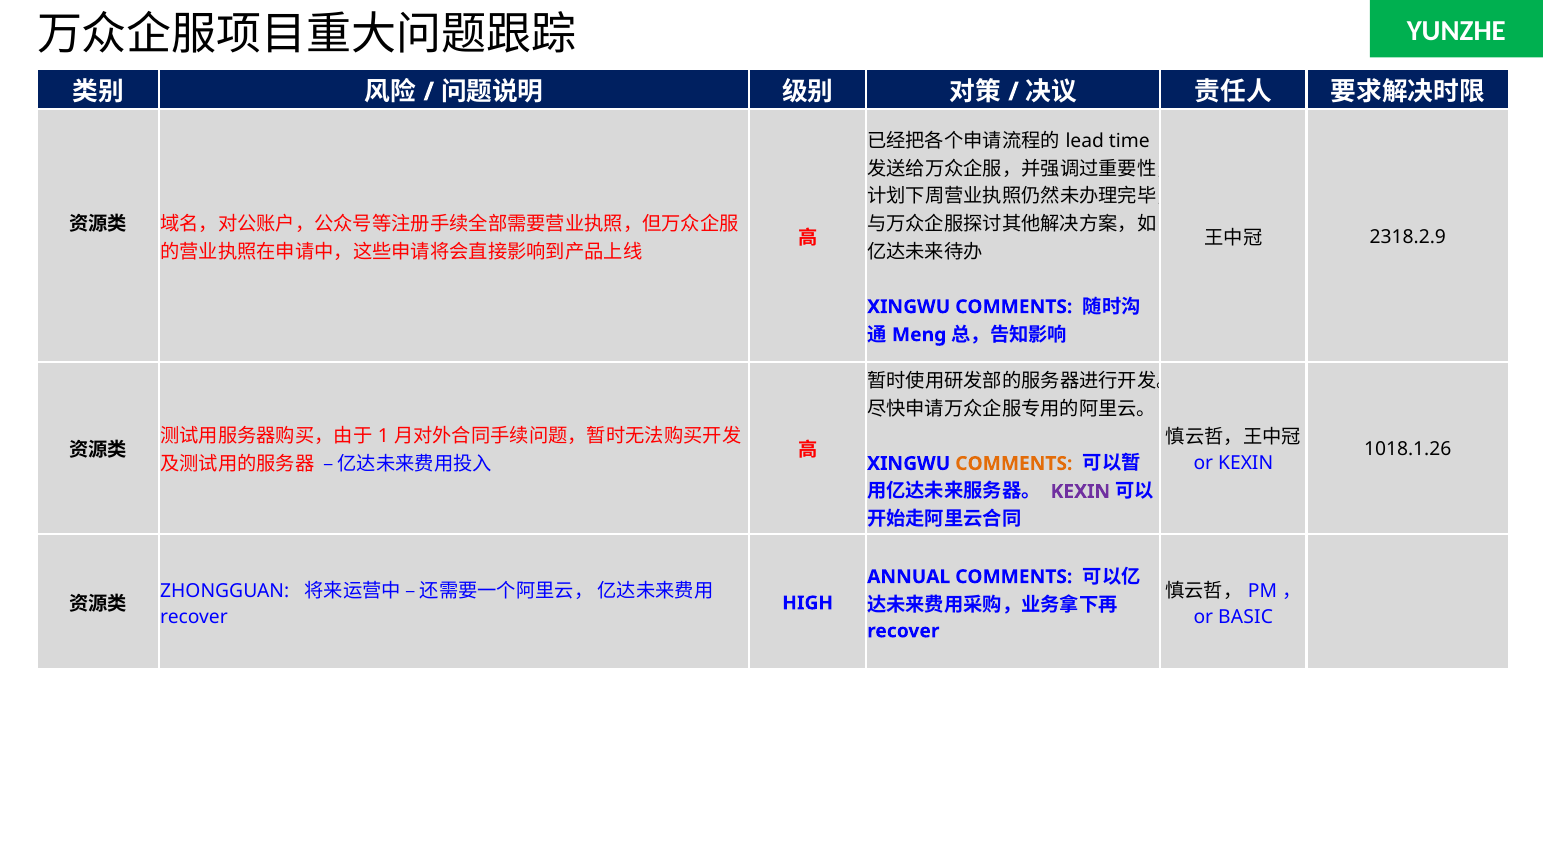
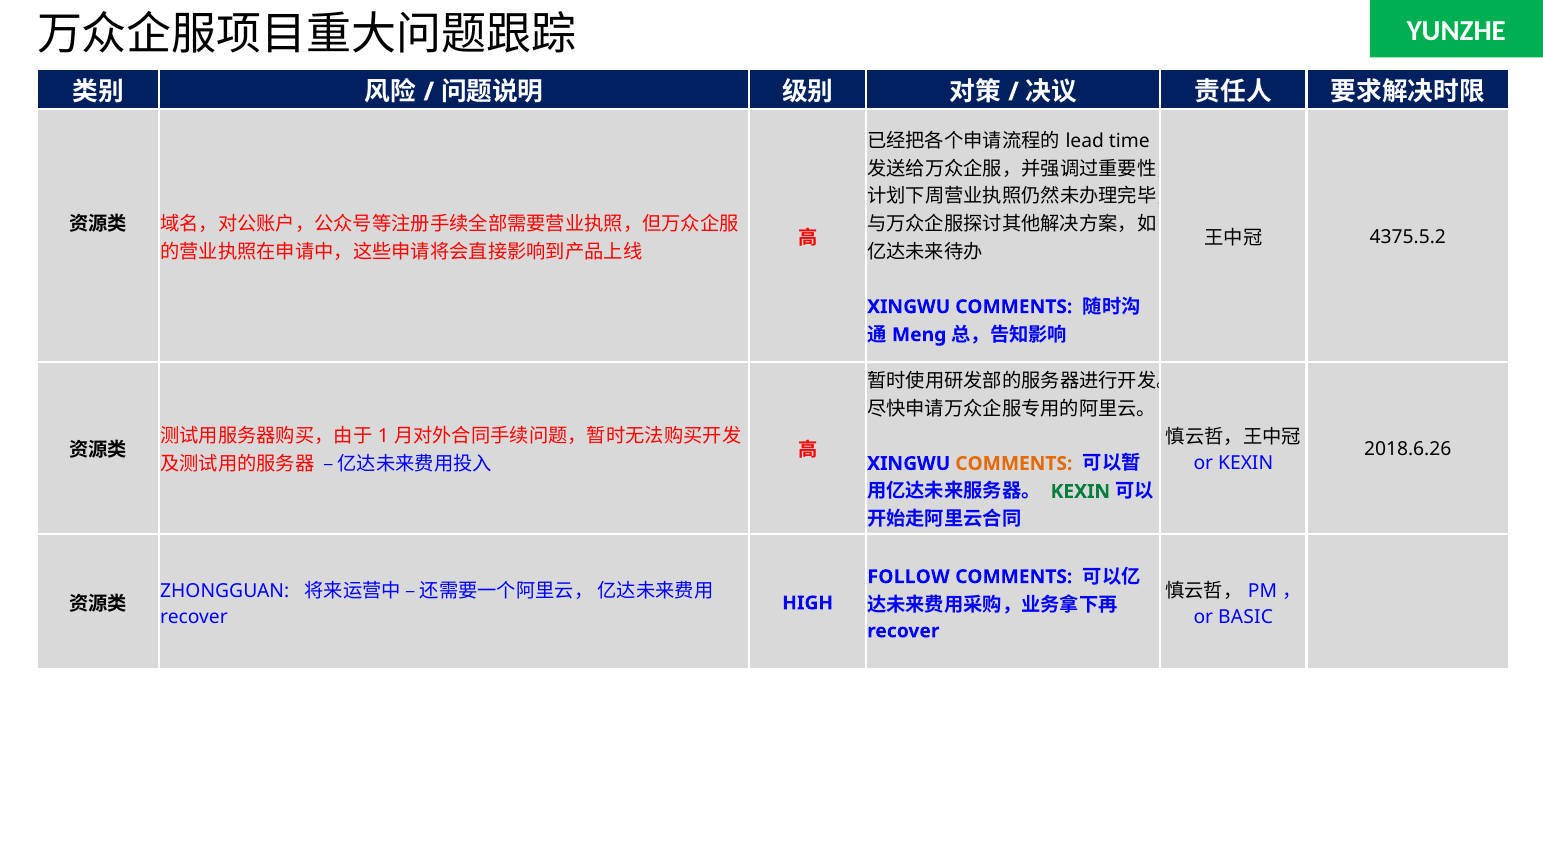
2318.2.9: 2318.2.9 -> 4375.5.2
1018.1.26: 1018.1.26 -> 2018.6.26
KEXIN at (1080, 492) colour: purple -> green
ANNUAL: ANNUAL -> FOLLOW
